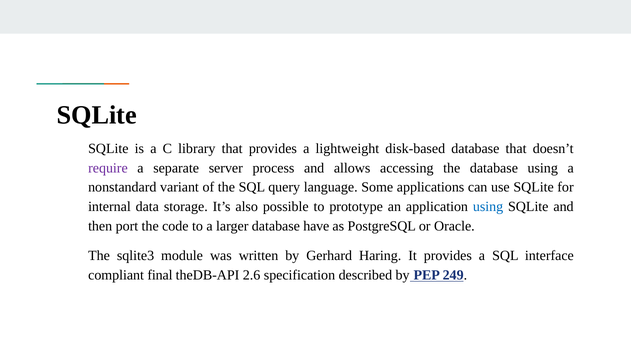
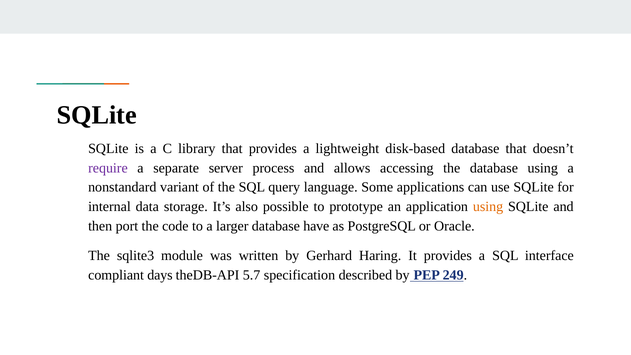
using at (488, 207) colour: blue -> orange
final: final -> days
2.6: 2.6 -> 5.7
